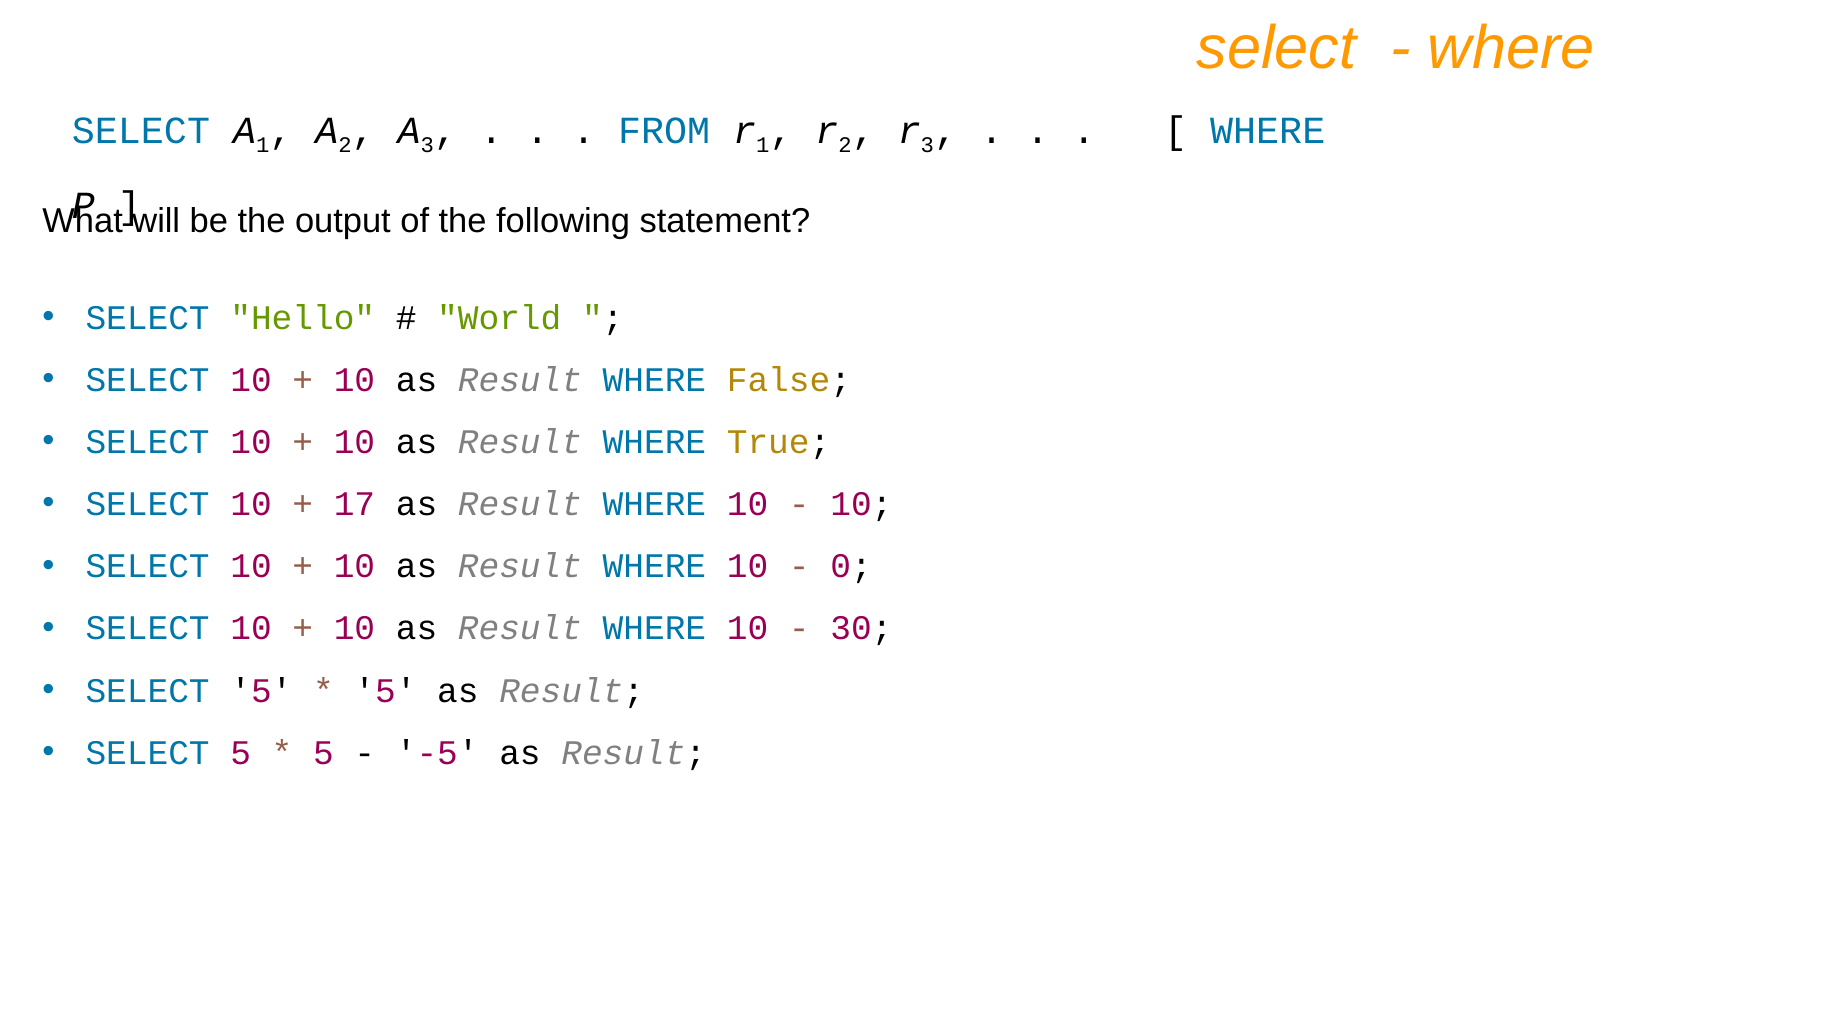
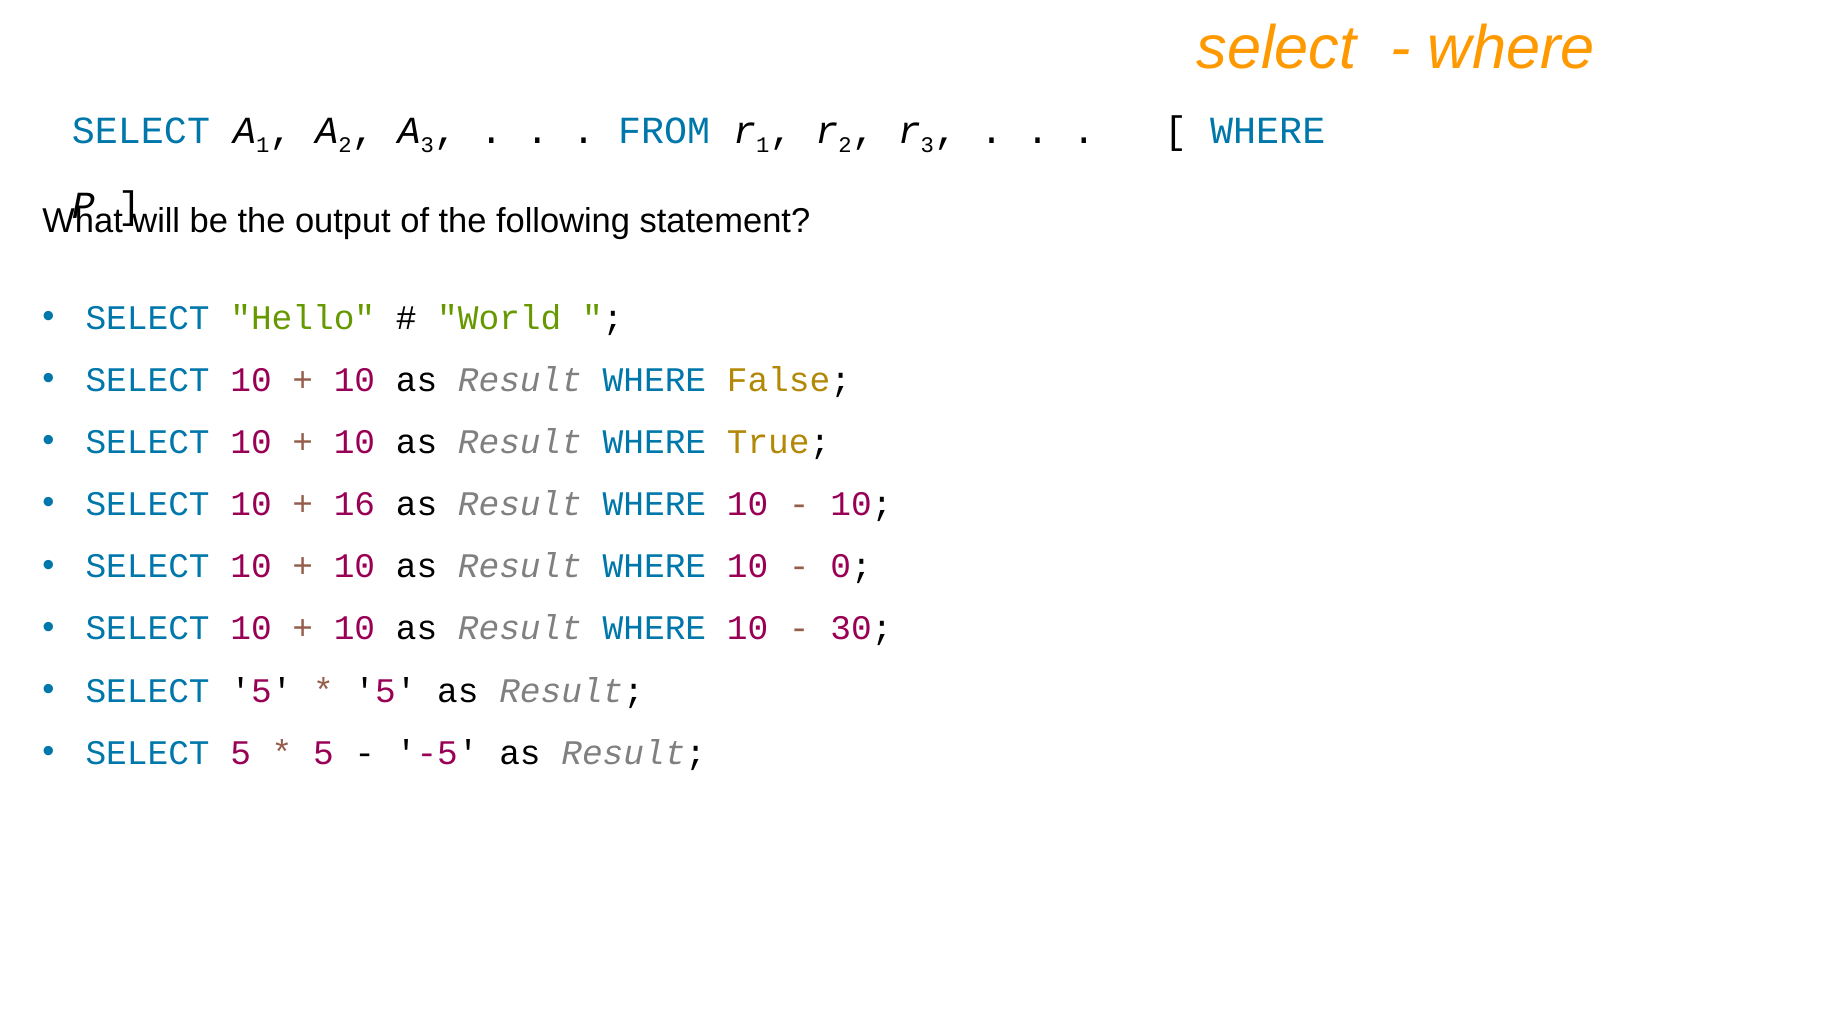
17: 17 -> 16
